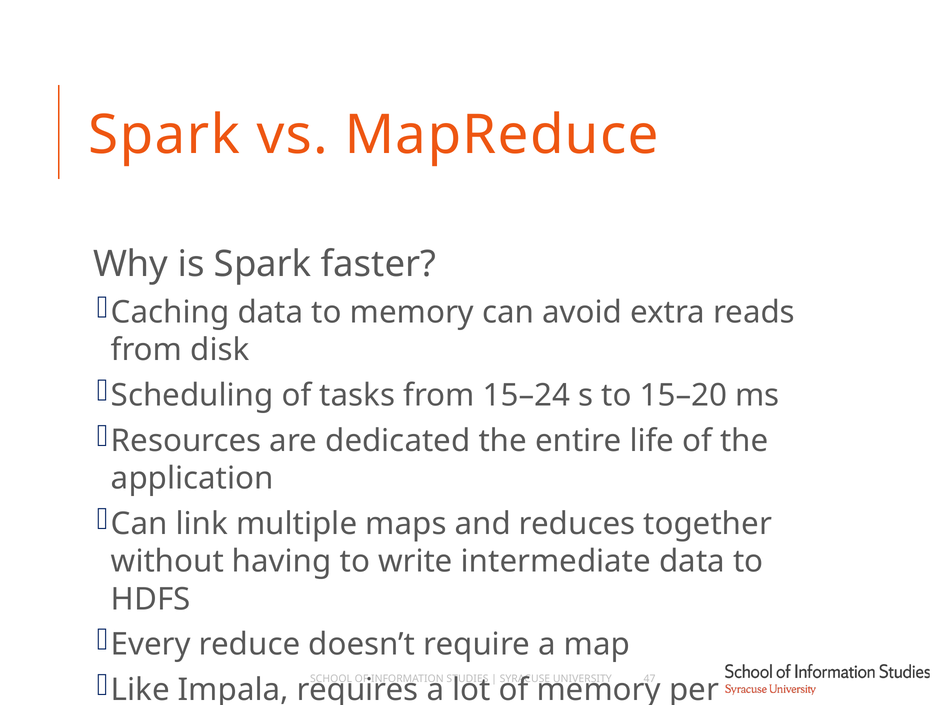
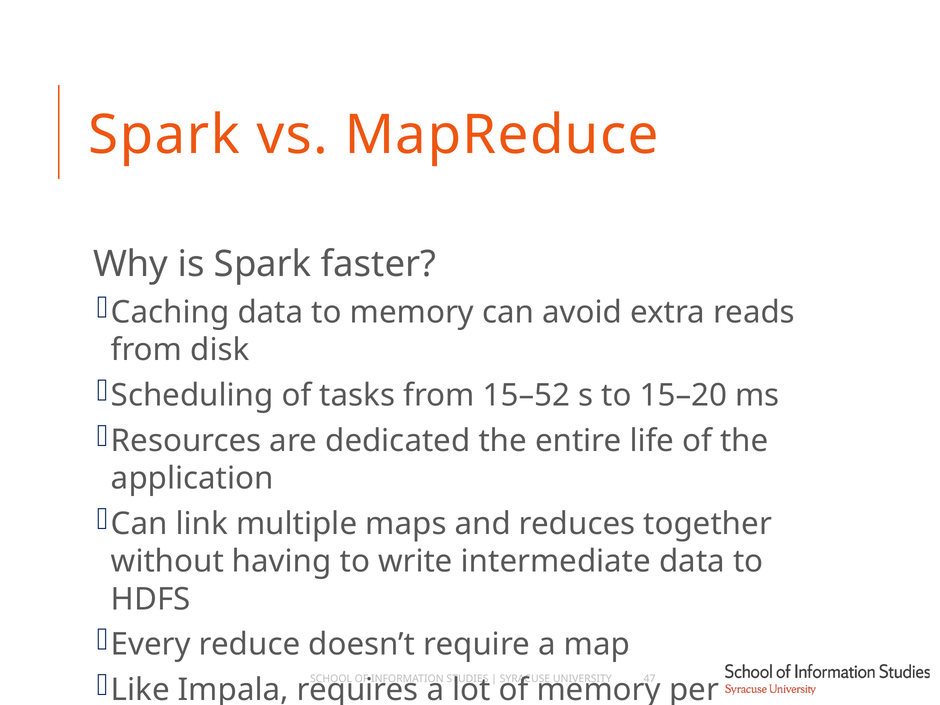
15–24: 15–24 -> 15–52
